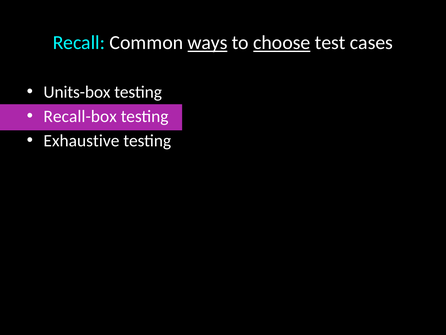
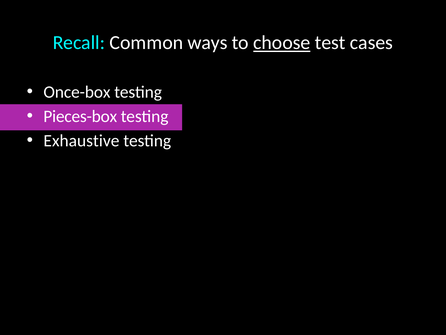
ways underline: present -> none
Units-box: Units-box -> Once-box
Recall-box: Recall-box -> Pieces-box
